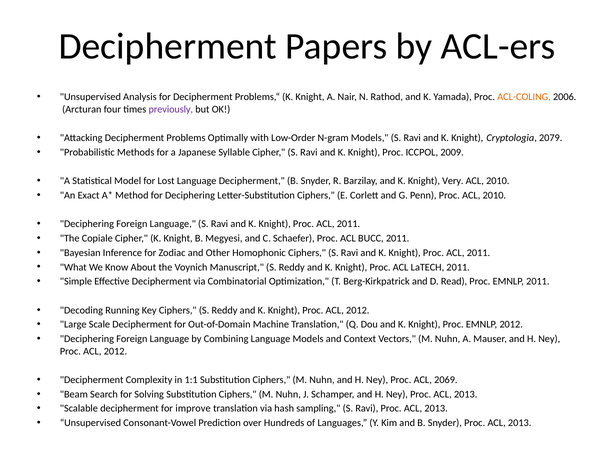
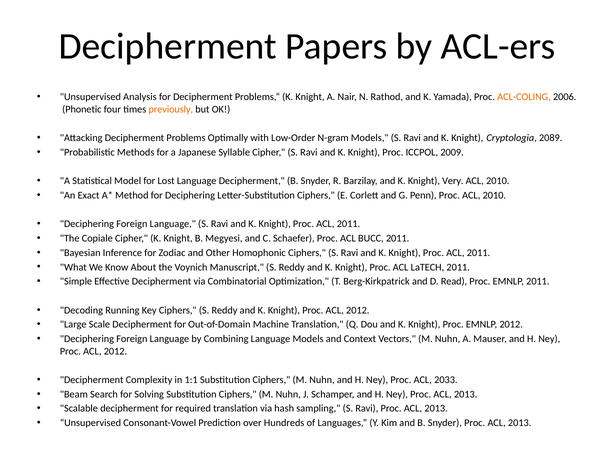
Arcturan: Arcturan -> Phonetic
previously colour: purple -> orange
2079: 2079 -> 2089
2069: 2069 -> 2033
improve: improve -> required
